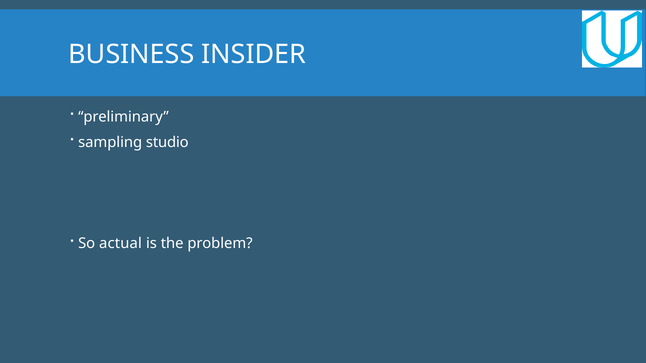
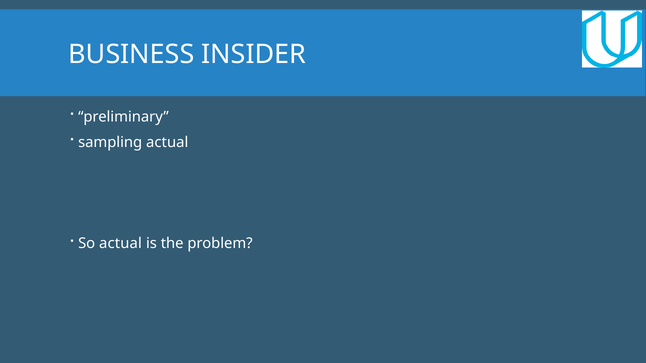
sampling studio: studio -> actual
